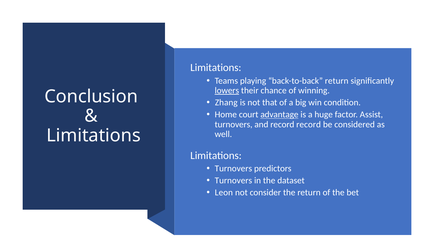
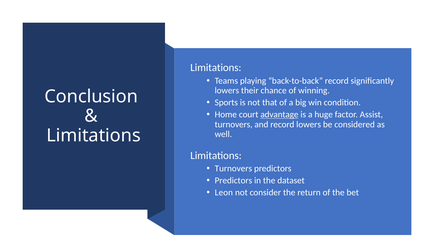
back-to-back return: return -> record
lowers at (227, 91) underline: present -> none
Zhang: Zhang -> Sports
record record: record -> lowers
Turnovers at (233, 181): Turnovers -> Predictors
